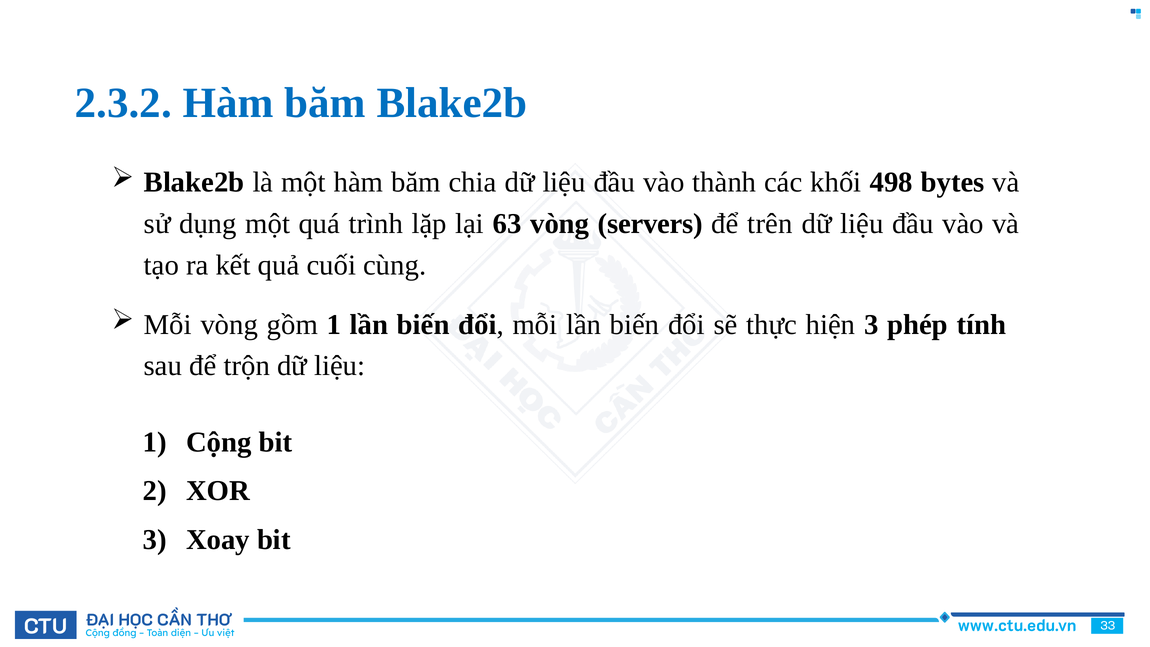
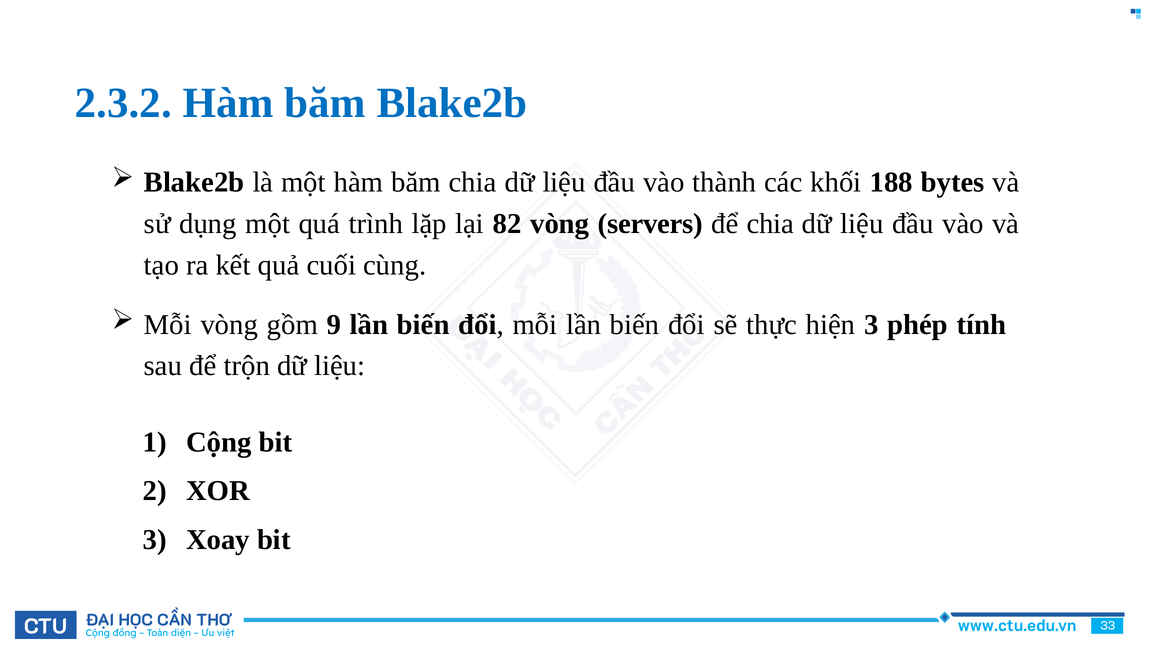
498: 498 -> 188
63: 63 -> 82
để trên: trên -> chia
gồm 1: 1 -> 9
